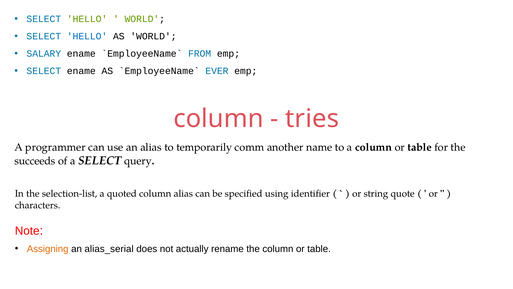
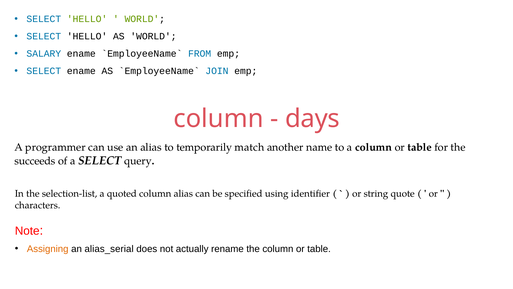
HELLO at (87, 36) colour: blue -> black
EVER: EVER -> JOIN
tries: tries -> days
comm: comm -> match
